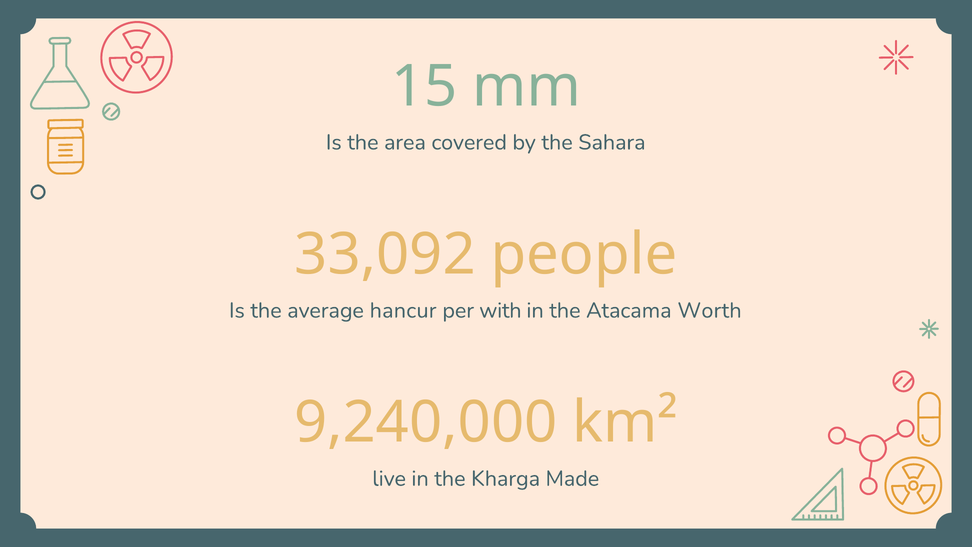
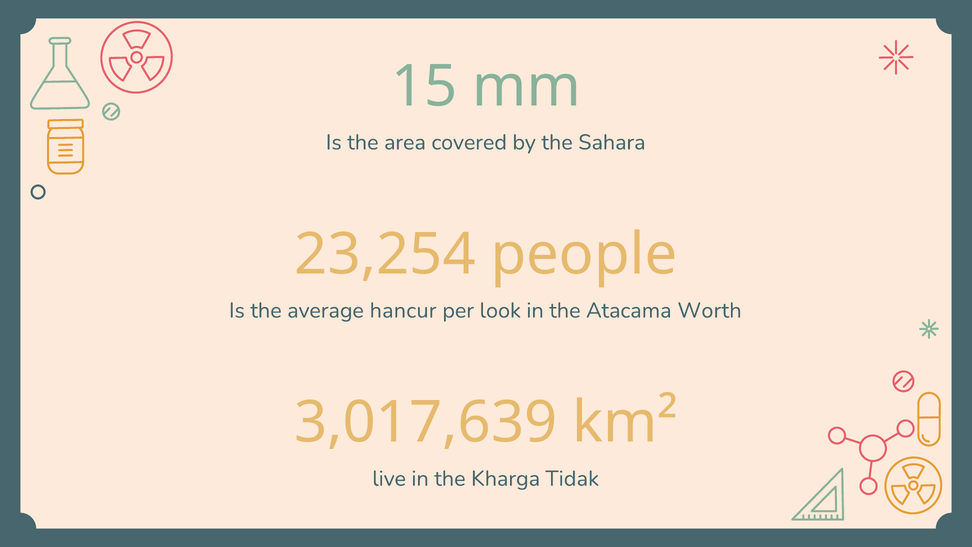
33,092: 33,092 -> 23,254
with: with -> look
9,240,000: 9,240,000 -> 3,017,639
Made: Made -> Tidak
